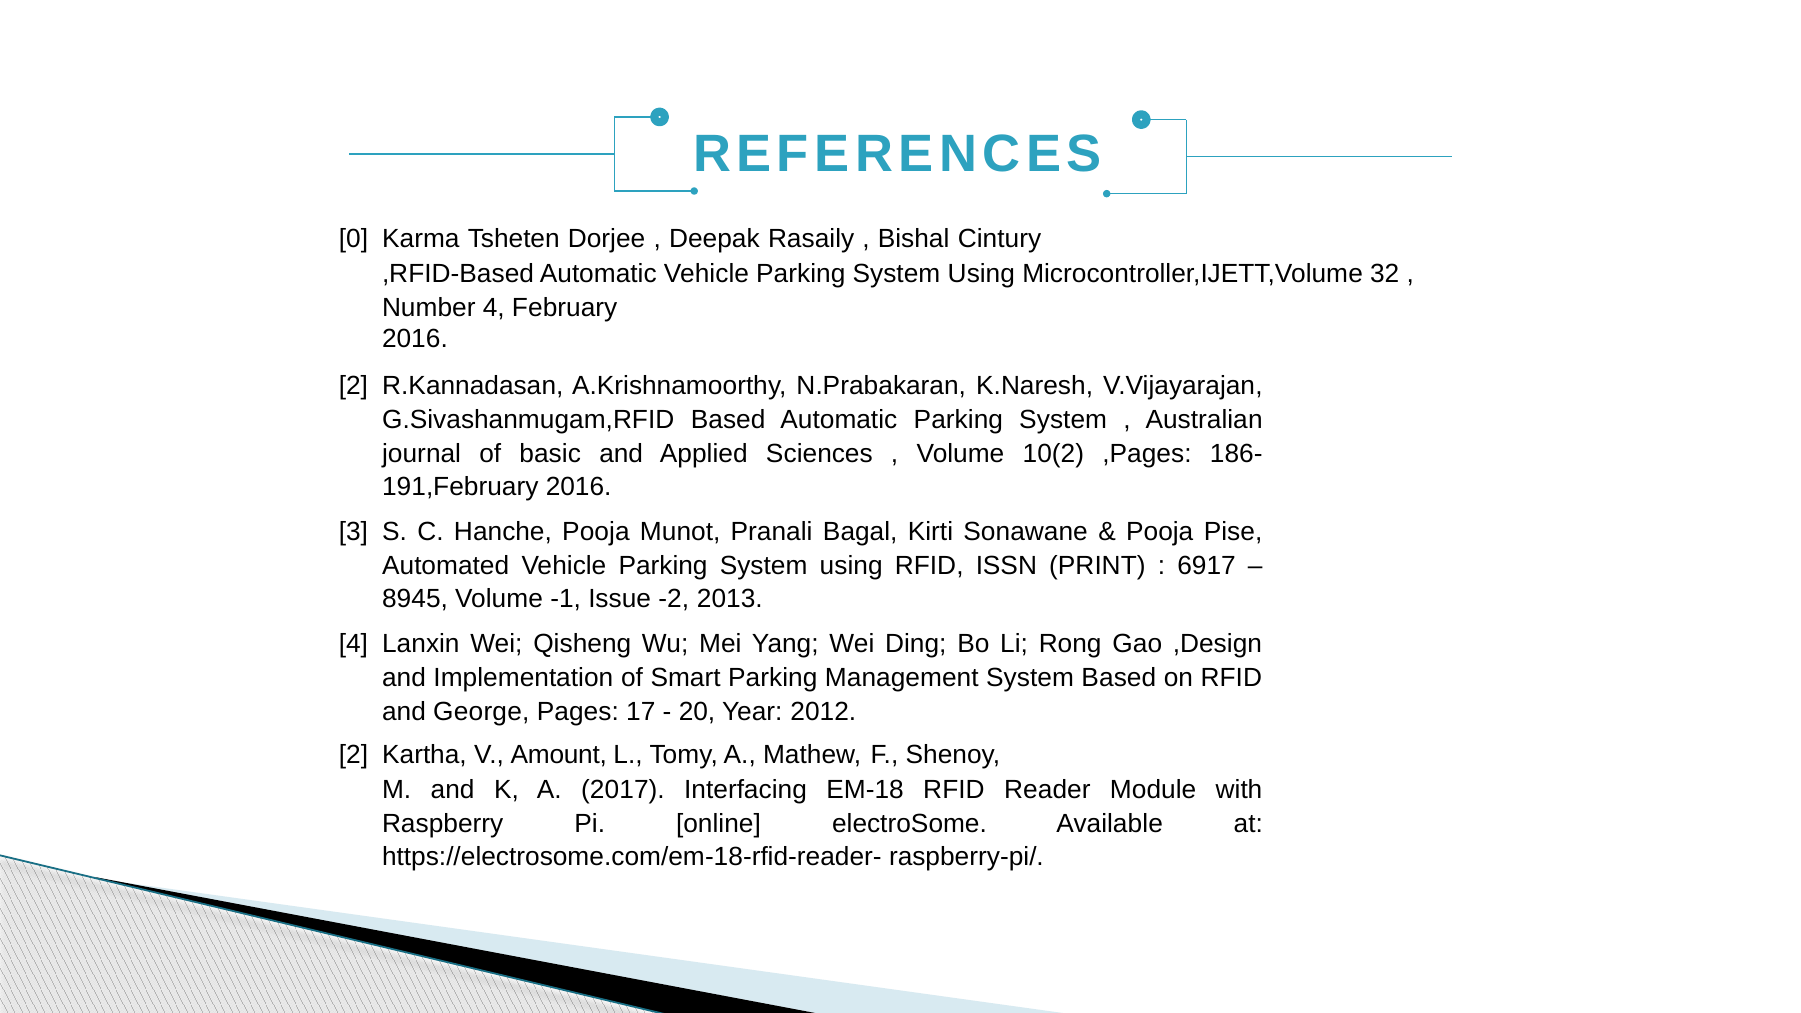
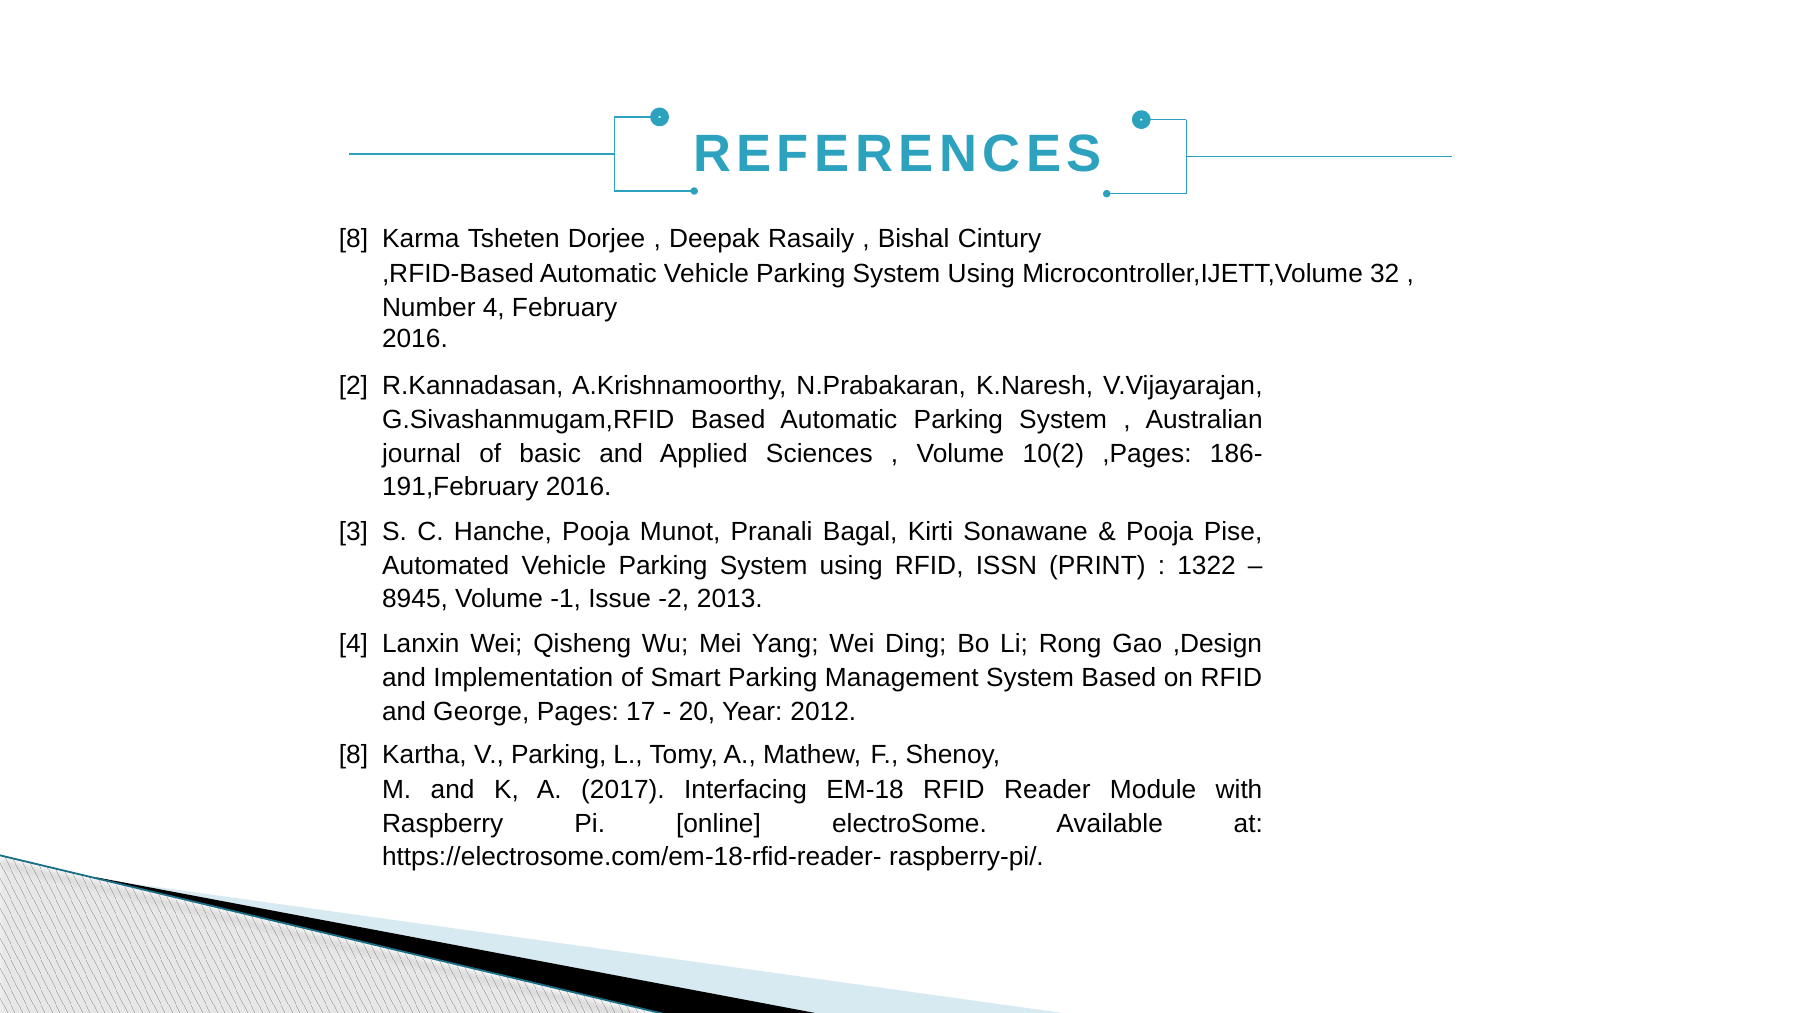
0 at (353, 239): 0 -> 8
6917: 6917 -> 1322
2 at (353, 754): 2 -> 8
V Amount: Amount -> Parking
